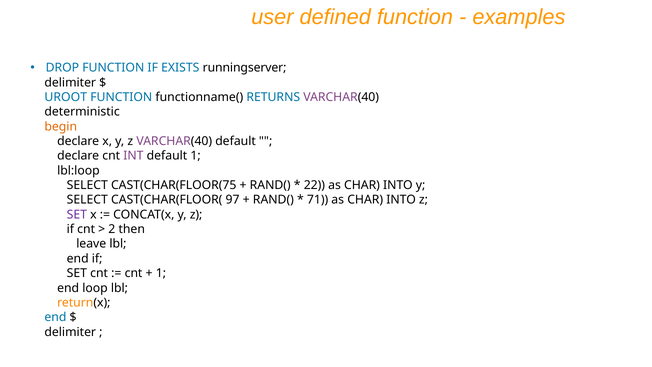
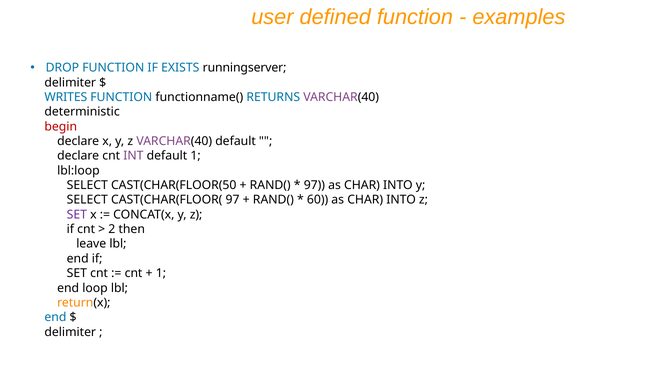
UROOT: UROOT -> WRITES
begin colour: orange -> red
CAST(CHAR(FLOOR(75: CAST(CHAR(FLOOR(75 -> CAST(CHAR(FLOOR(50
22 at (314, 185): 22 -> 97
71: 71 -> 60
